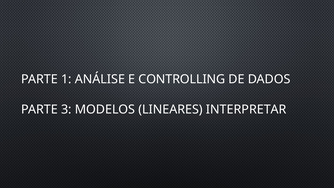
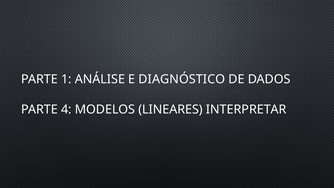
CONTROLLING: CONTROLLING -> DIAGNÓSTICO
3: 3 -> 4
